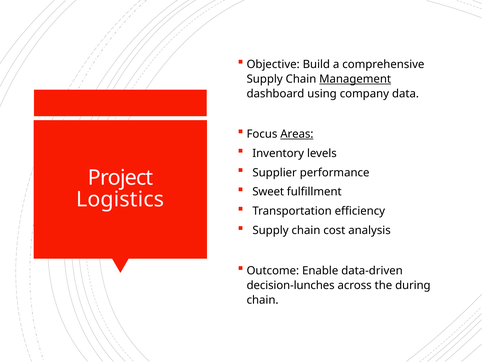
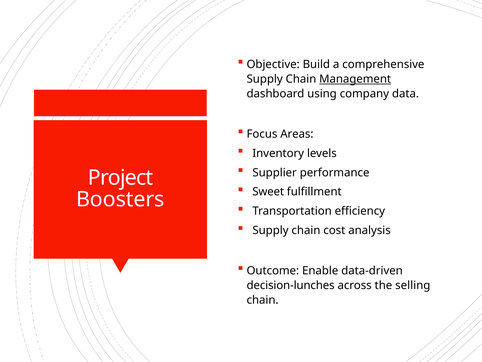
Areas underline: present -> none
Logistics: Logistics -> Boosters
during: during -> selling
